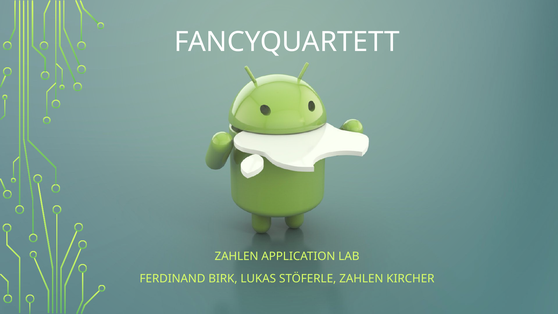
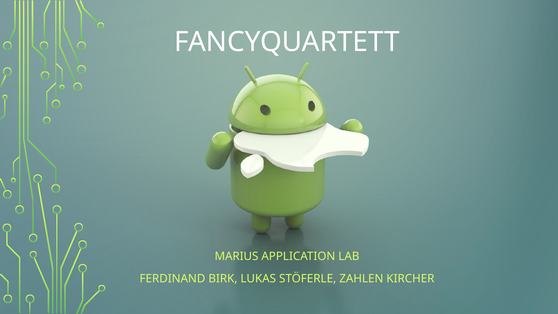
ZAHLEN at (237, 256): ZAHLEN -> MARIUS
